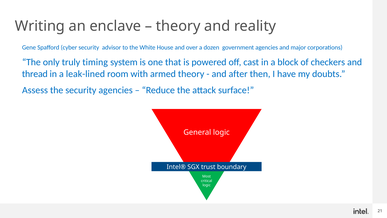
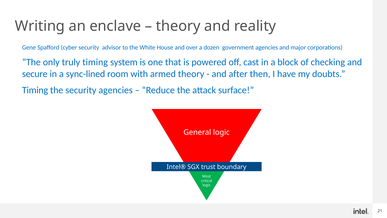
checkers: checkers -> checking
thread: thread -> secure
leak-lined: leak-lined -> sync-lined
Assess at (35, 90): Assess -> Timing
